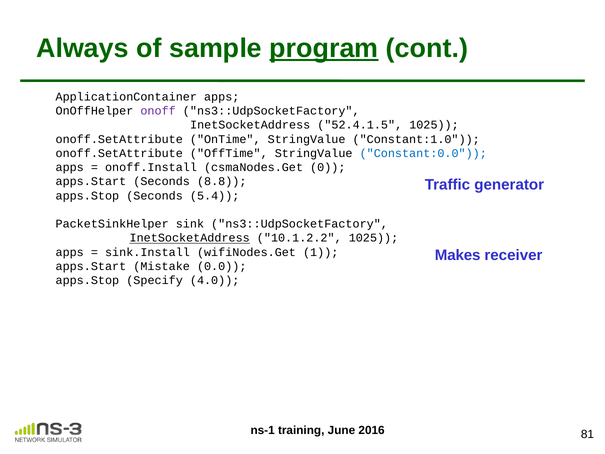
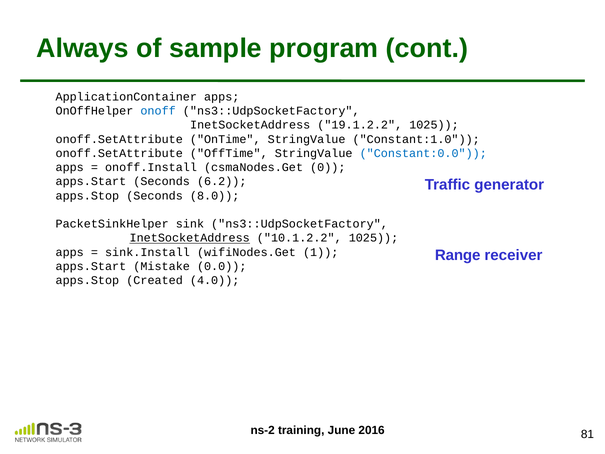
program underline: present -> none
onoff colour: purple -> blue
52.4.1.5: 52.4.1.5 -> 19.1.2.2
8.8: 8.8 -> 6.2
5.4: 5.4 -> 8.0
Makes: Makes -> Range
Specify: Specify -> Created
ns-1: ns-1 -> ns-2
